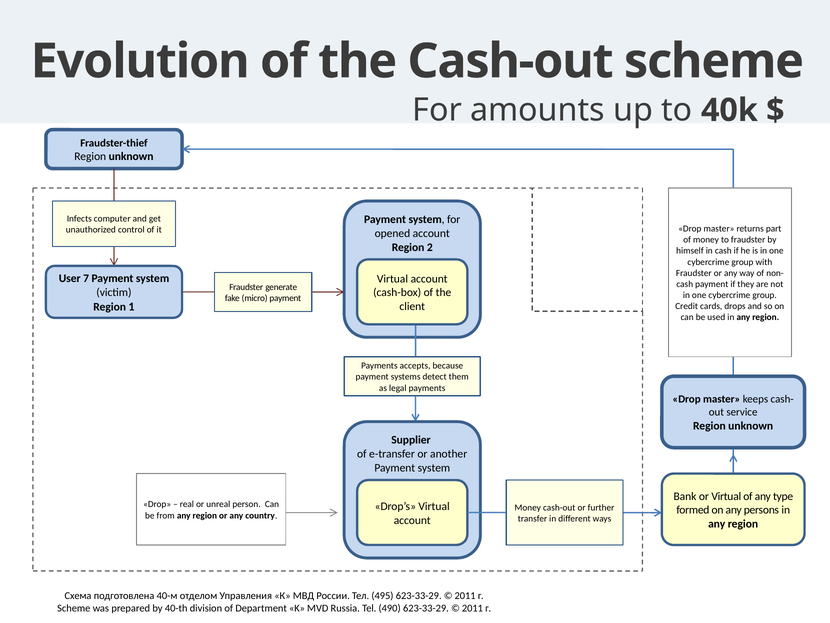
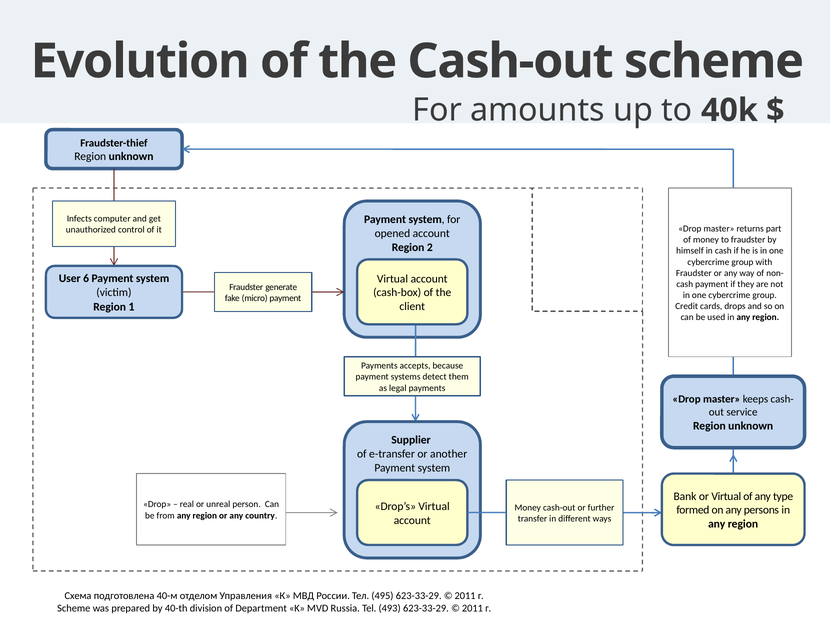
7: 7 -> 6
490: 490 -> 493
